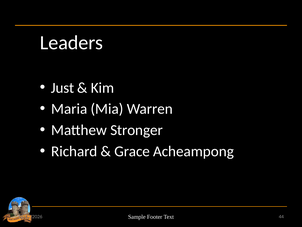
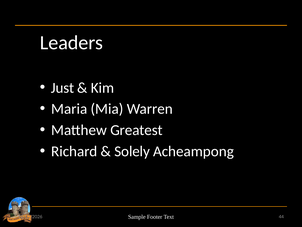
Stronger: Stronger -> Greatest
Grace: Grace -> Solely
